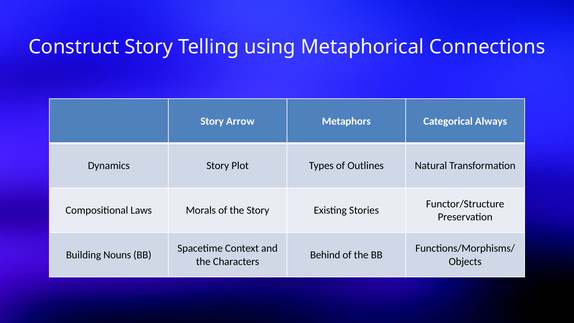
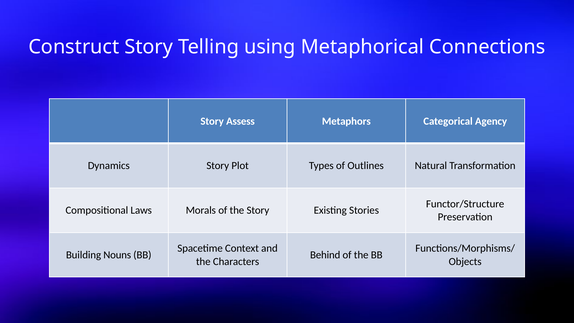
Arrow: Arrow -> Assess
Always: Always -> Agency
